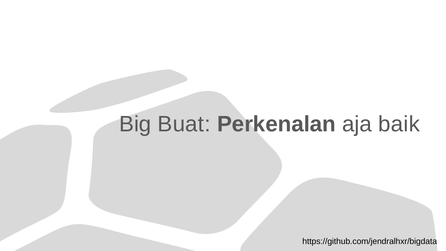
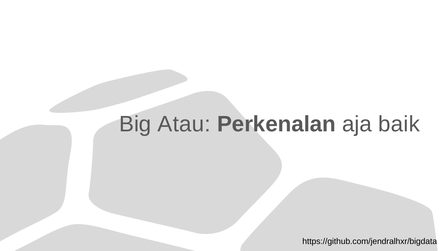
Buat: Buat -> Atau
